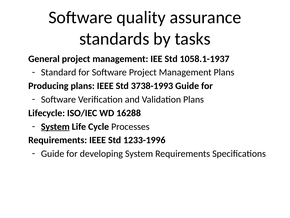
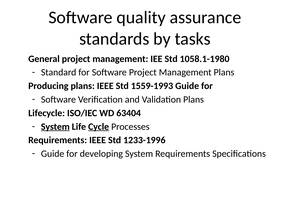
1058.1-1937: 1058.1-1937 -> 1058.1-1980
3738-1993: 3738-1993 -> 1559-1993
16288: 16288 -> 63404
Cycle underline: none -> present
